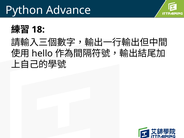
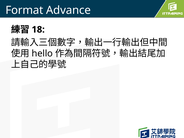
Python: Python -> Format
